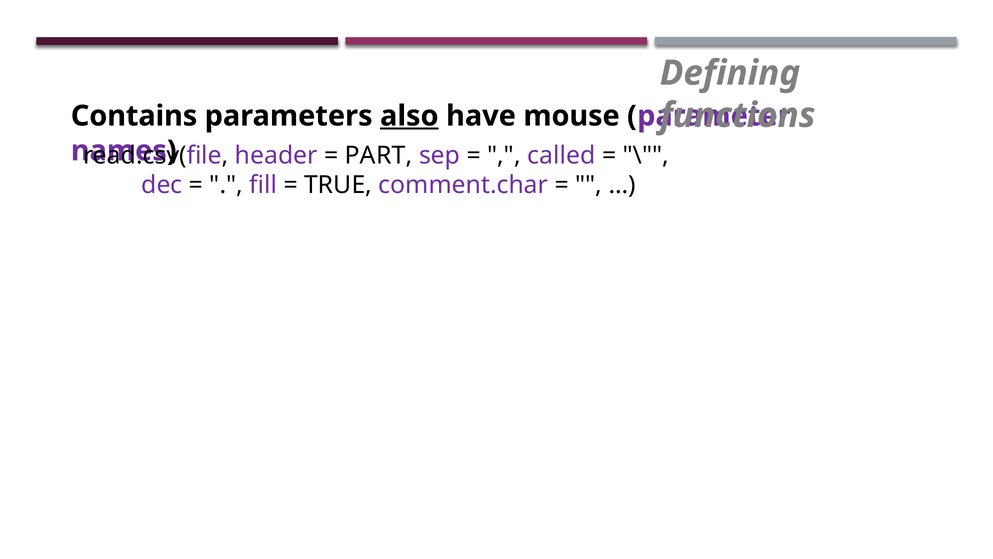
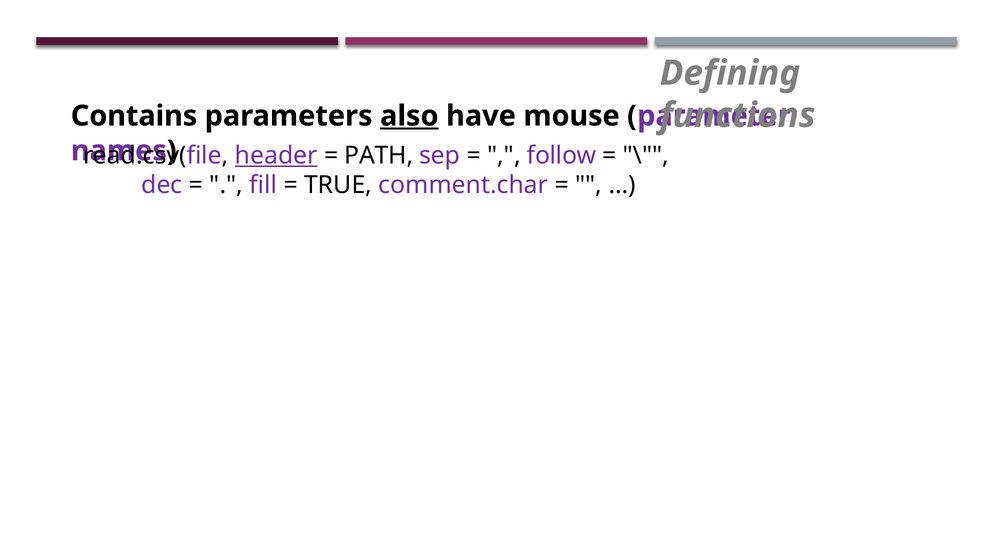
header underline: none -> present
PART: PART -> PATH
called: called -> follow
